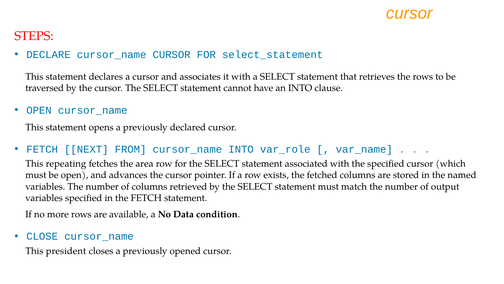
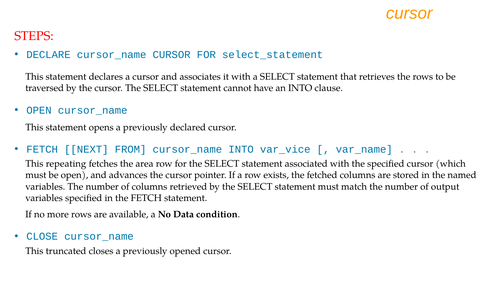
var_role: var_role -> var_vice
president: president -> truncated
